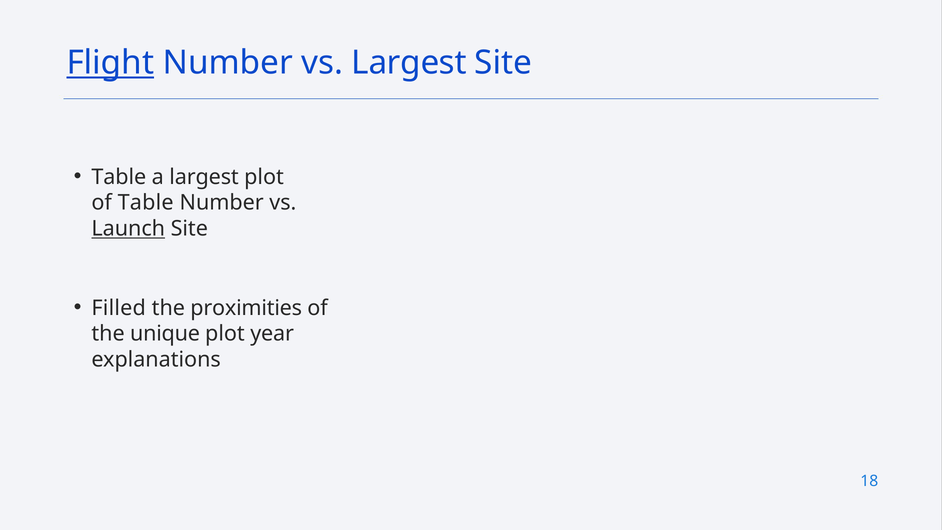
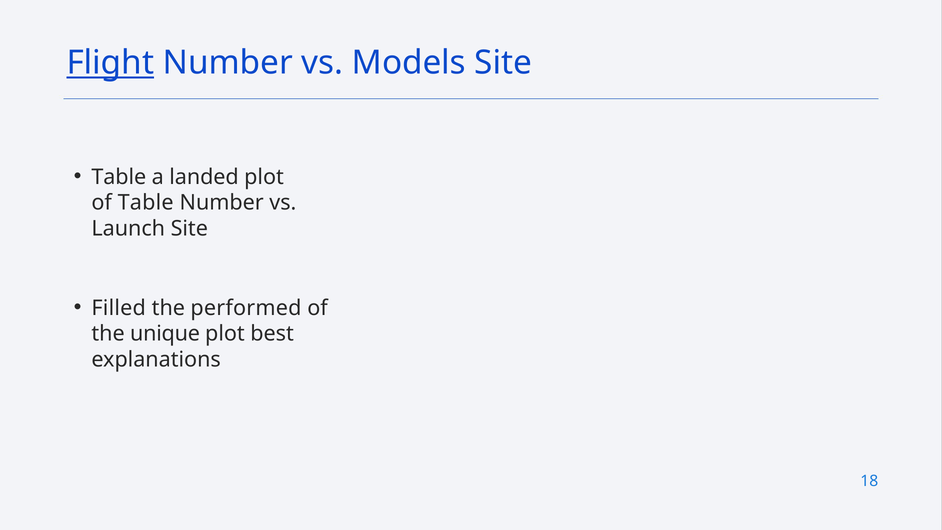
vs Largest: Largest -> Models
a largest: largest -> landed
Launch underline: present -> none
proximities: proximities -> performed
year: year -> best
